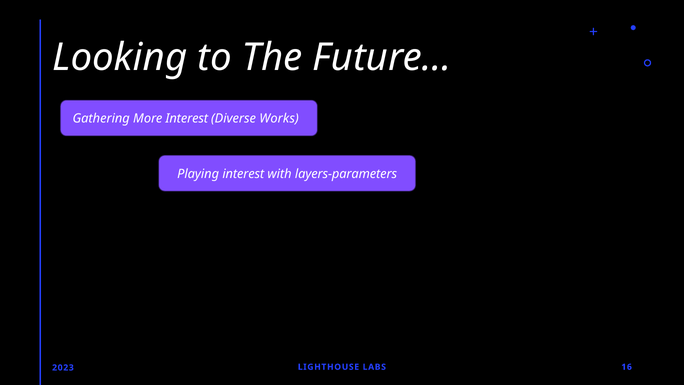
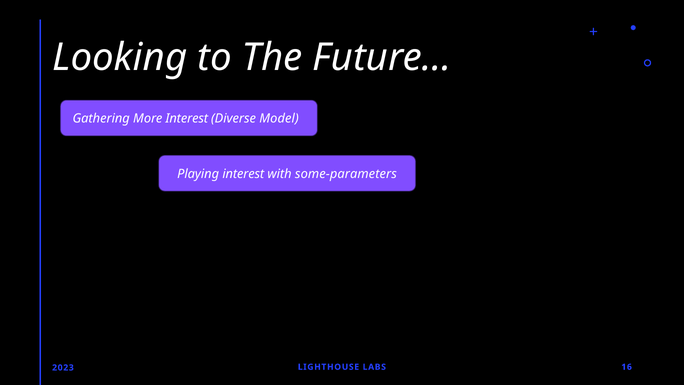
Works: Works -> Model
layers-parameters: layers-parameters -> some-parameters
